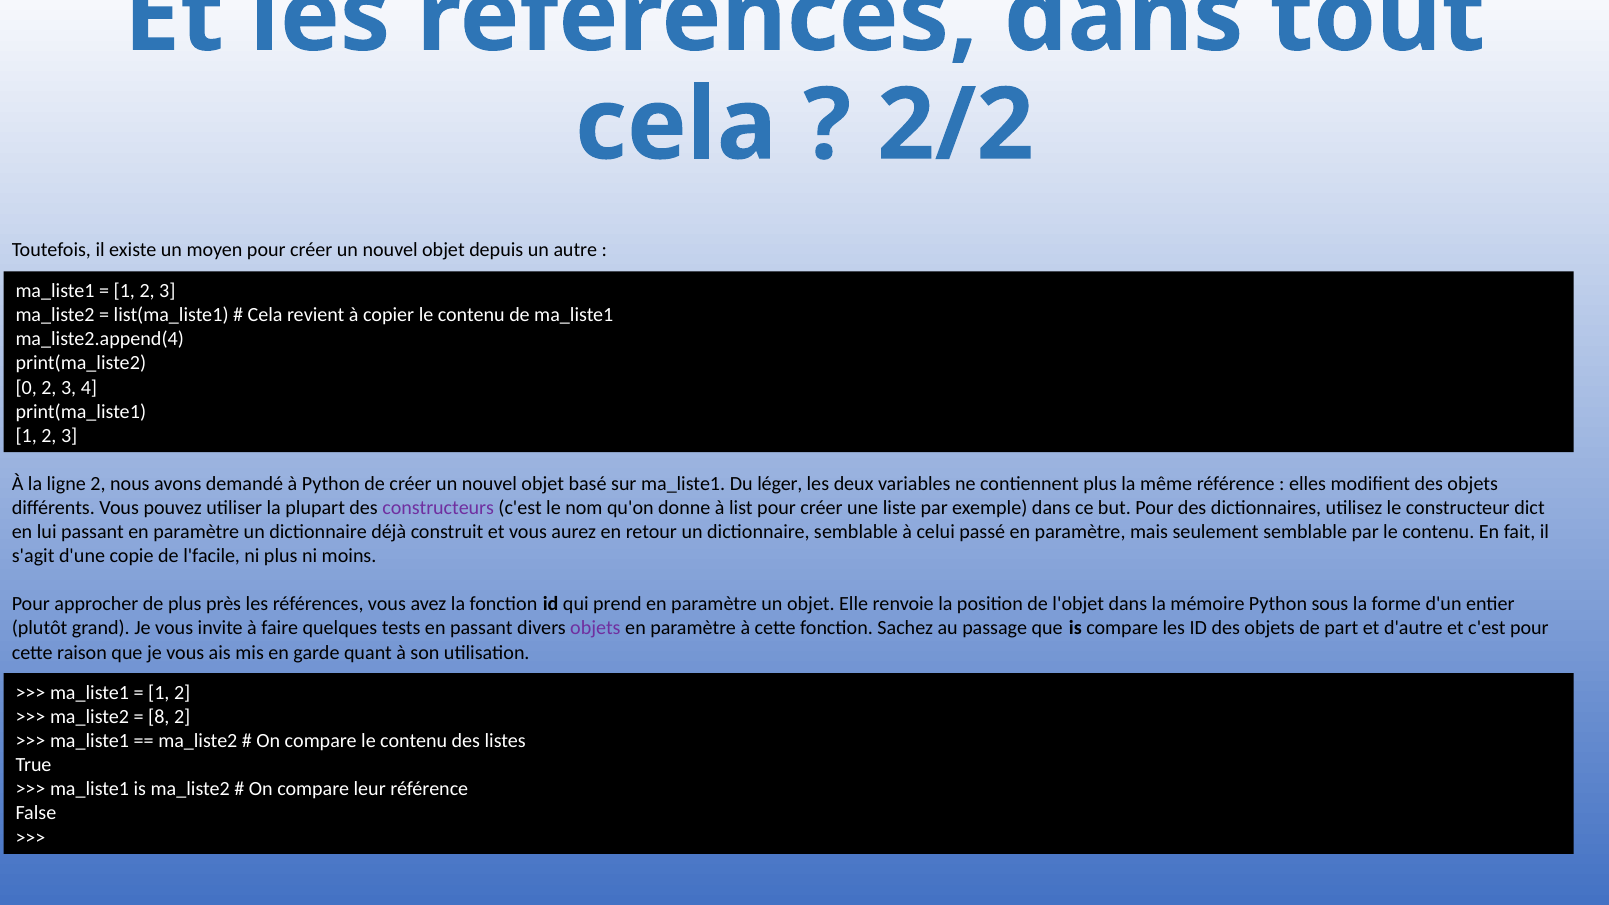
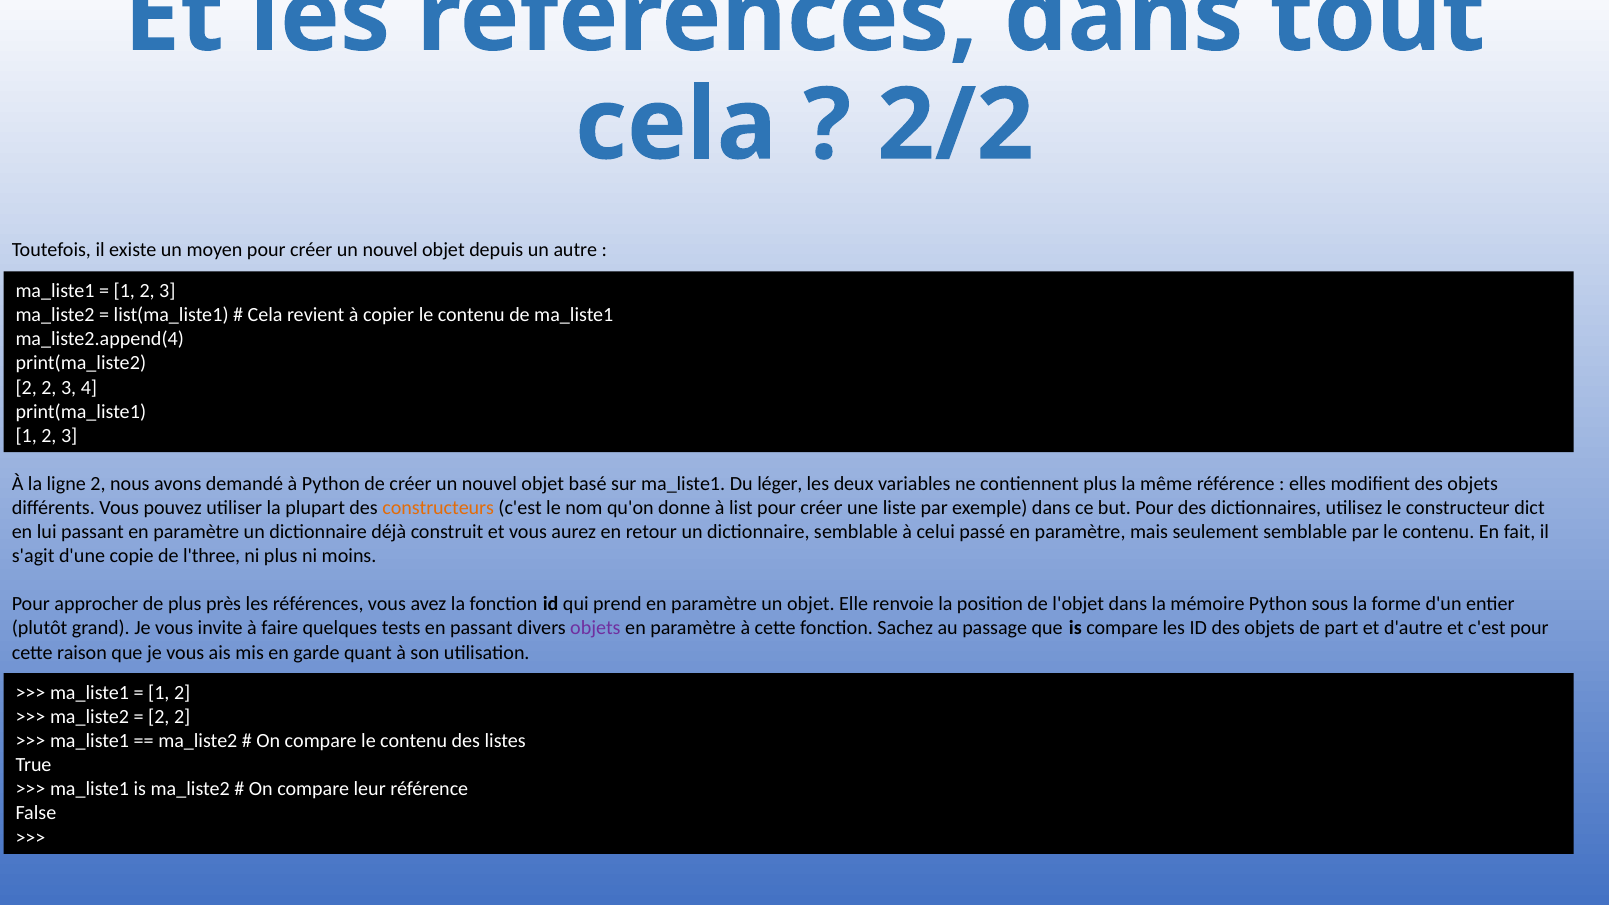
0 at (26, 387): 0 -> 2
constructeurs colour: purple -> orange
l'facile: l'facile -> l'three
8 at (159, 717): 8 -> 2
